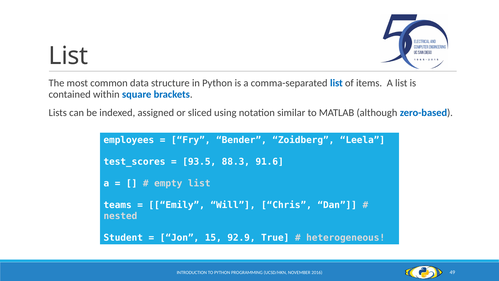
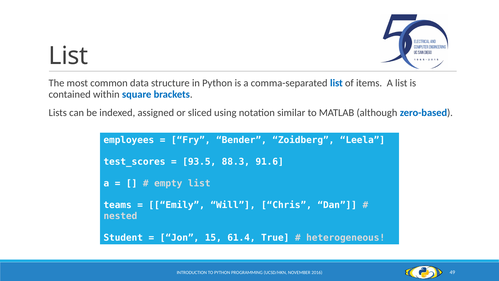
92.9: 92.9 -> 61.4
